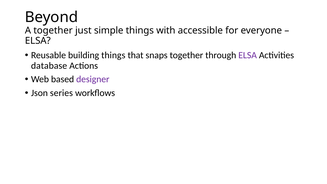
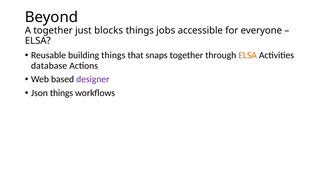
simple: simple -> blocks
with: with -> jobs
ELSA at (248, 55) colour: purple -> orange
Json series: series -> things
